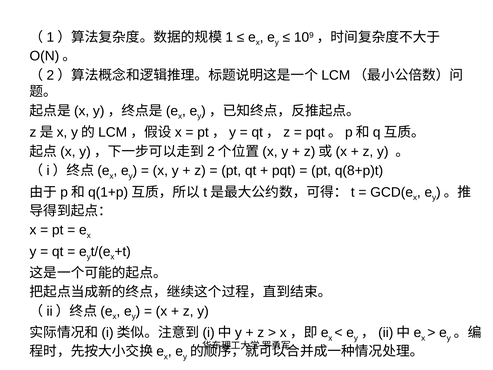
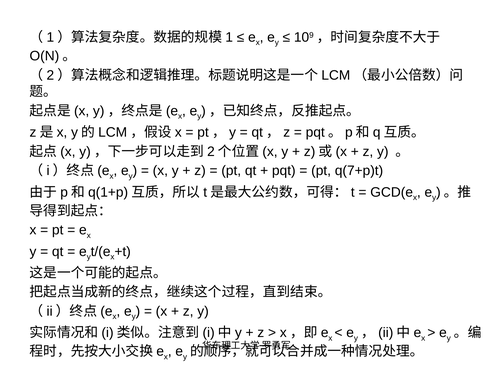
q(8+p)t: q(8+p)t -> q(7+p)t
